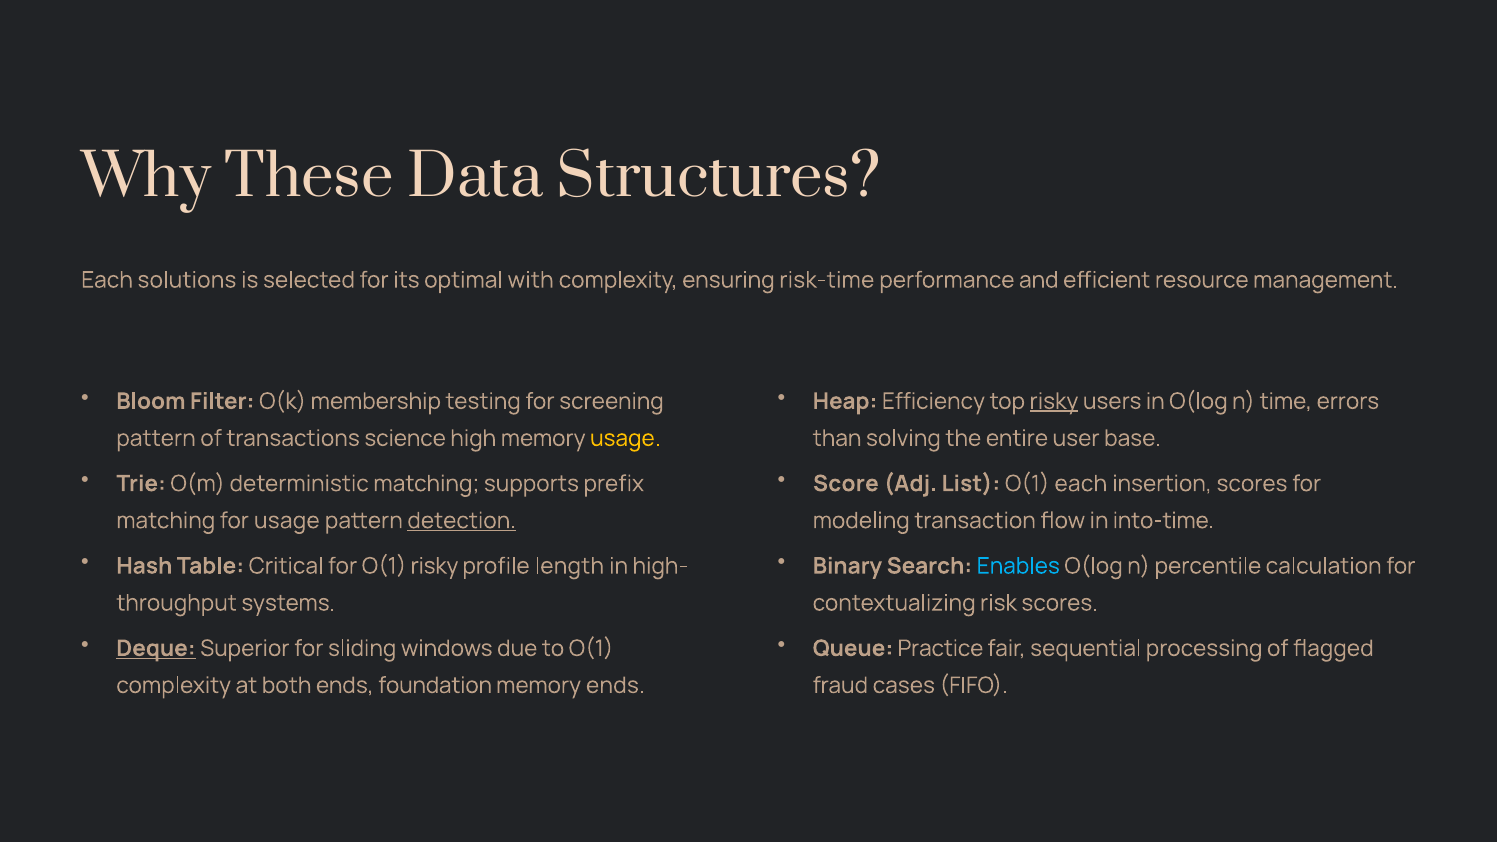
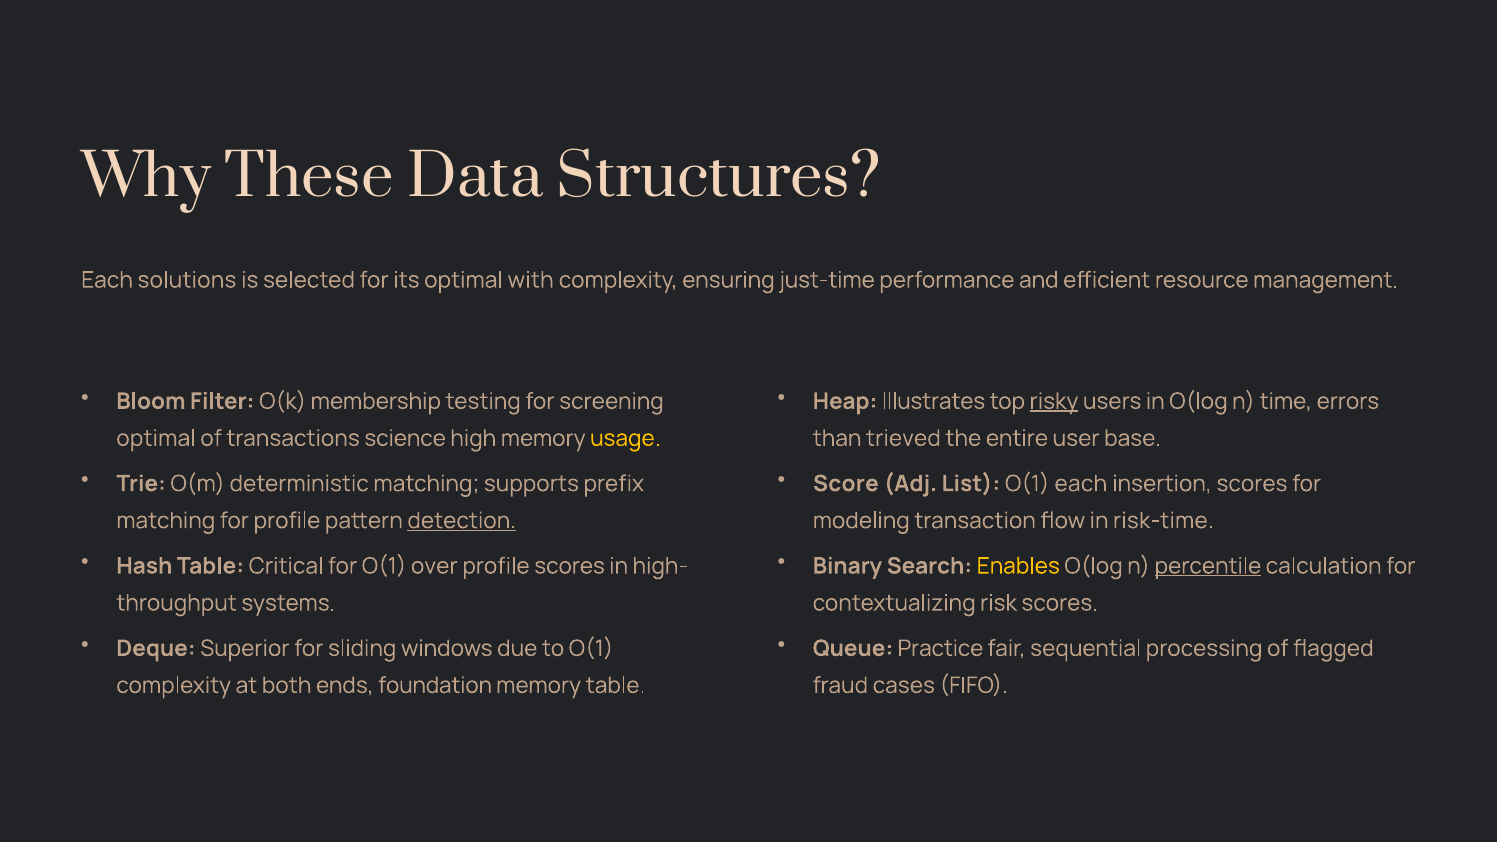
risk-time: risk-time -> just-time
Efficiency: Efficiency -> Illustrates
pattern at (156, 438): pattern -> optimal
solving: solving -> trieved
for usage: usage -> profile
into-time: into-time -> risk-time
O(1 risky: risky -> over
profile length: length -> scores
Enables colour: light blue -> yellow
percentile underline: none -> present
Deque underline: present -> none
memory ends: ends -> table
